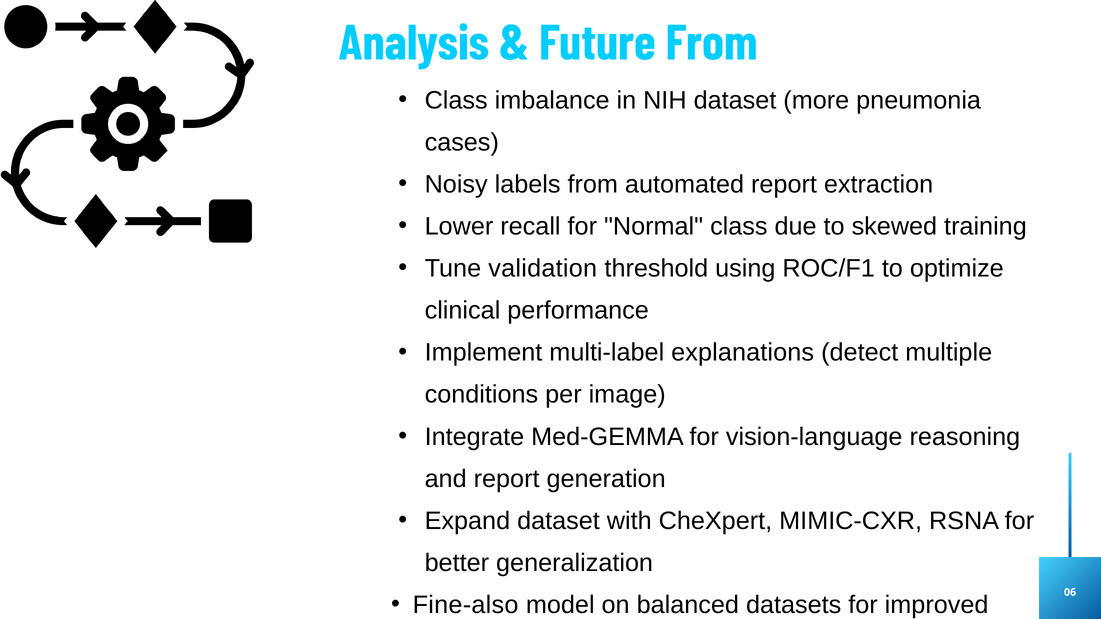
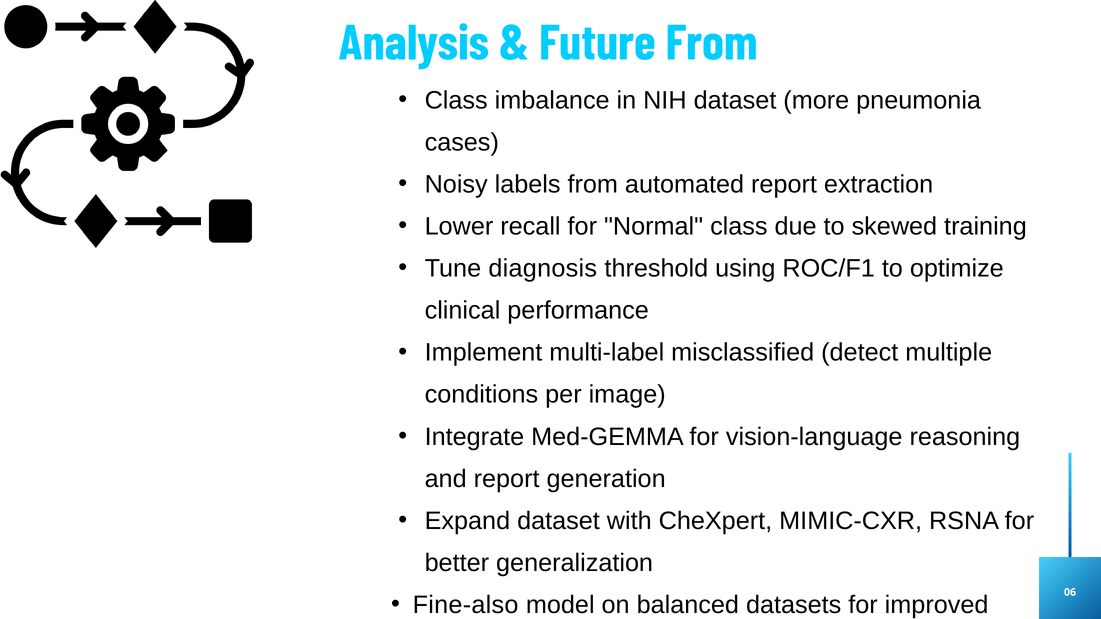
validation: validation -> diagnosis
explanations: explanations -> misclassified
